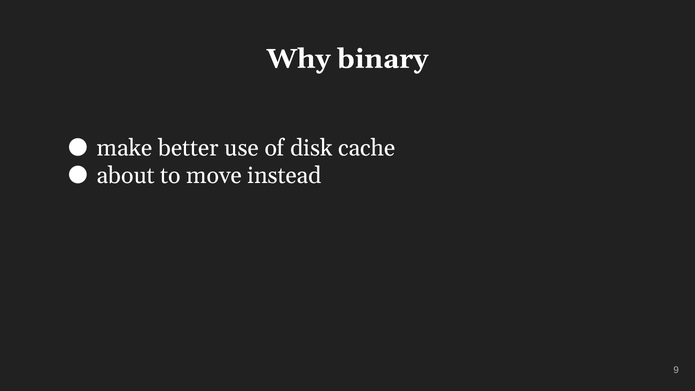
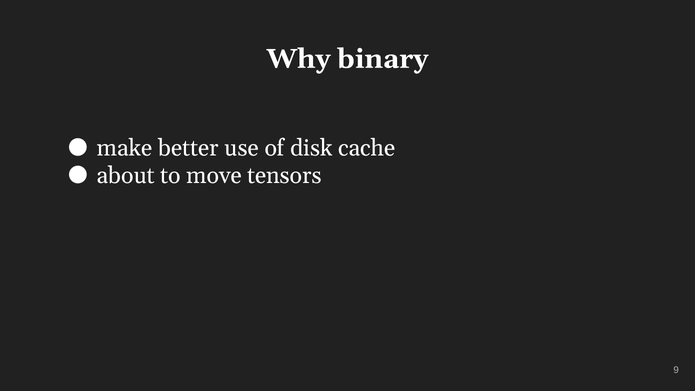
instead: instead -> tensors
